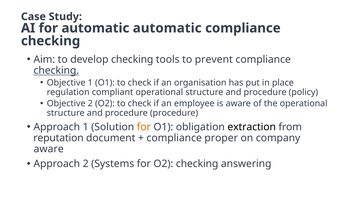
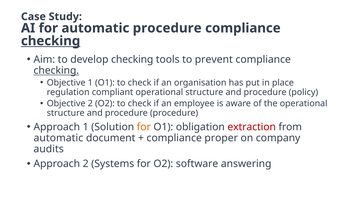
automatic automatic: automatic -> procedure
checking at (51, 41) underline: none -> present
extraction colour: black -> red
reputation at (59, 138): reputation -> automatic
aware at (49, 150): aware -> audits
O2 checking: checking -> software
